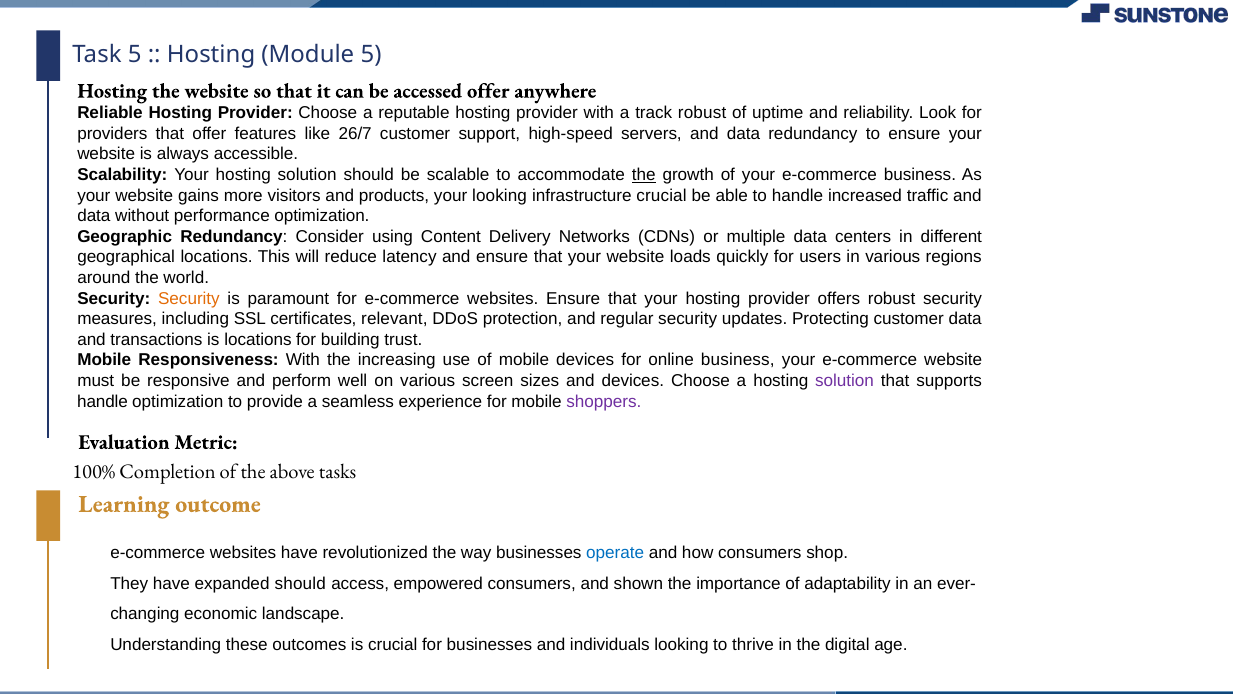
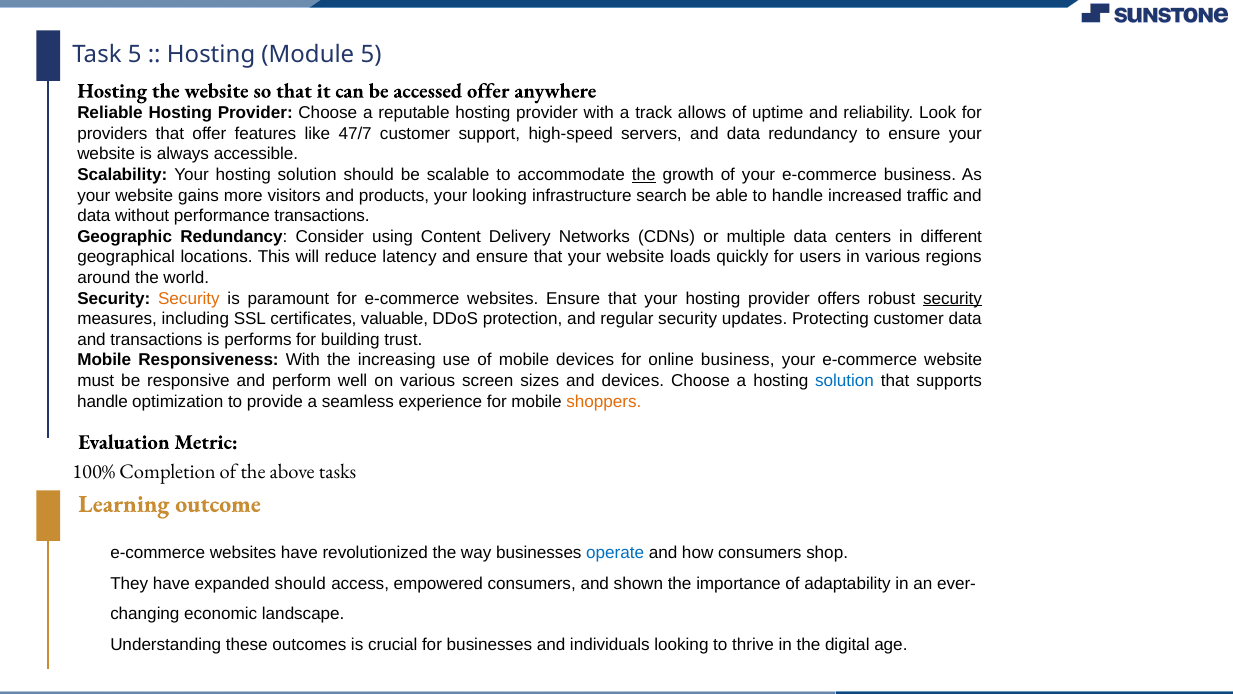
track robust: robust -> allows
26/7: 26/7 -> 47/7
infrastructure crucial: crucial -> search
performance optimization: optimization -> transactions
security at (952, 298) underline: none -> present
relevant: relevant -> valuable
is locations: locations -> performs
solution at (845, 381) colour: purple -> blue
shoppers colour: purple -> orange
